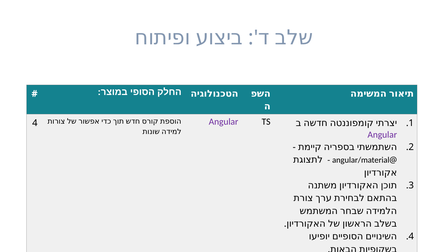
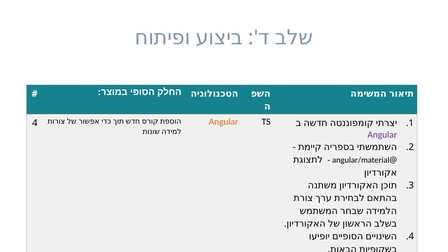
Angular at (224, 122) colour: purple -> orange
